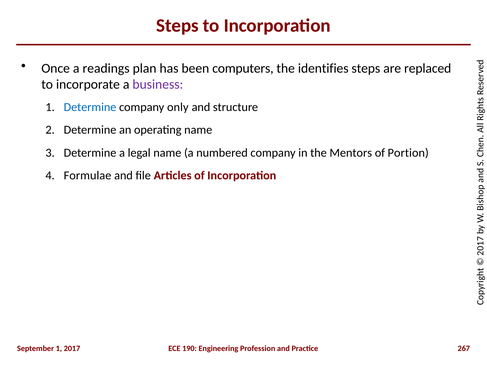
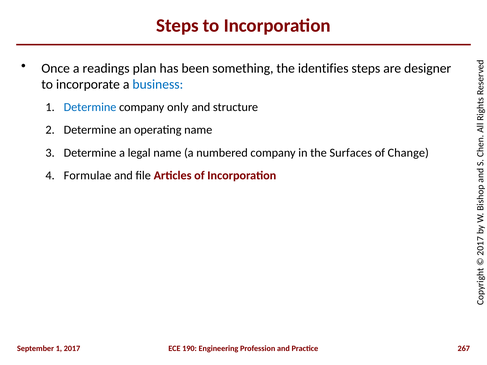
computers: computers -> something
replaced: replaced -> designer
business colour: purple -> blue
Mentors: Mentors -> Surfaces
Portion: Portion -> Change
